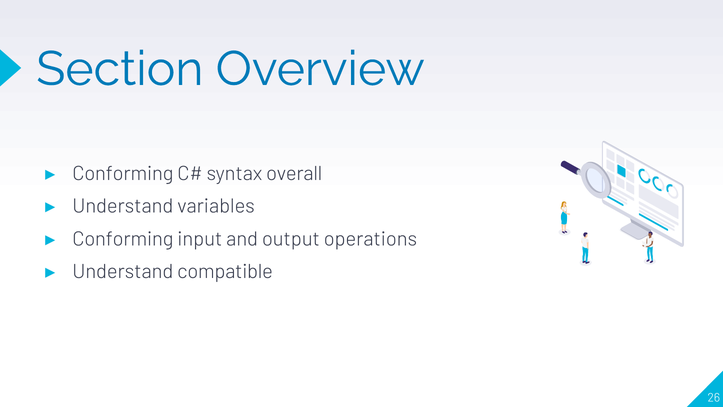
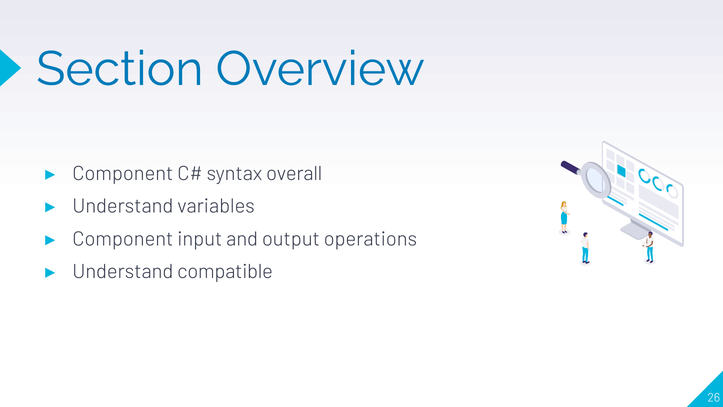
Conforming at (123, 174): Conforming -> Component
Conforming at (123, 239): Conforming -> Component
